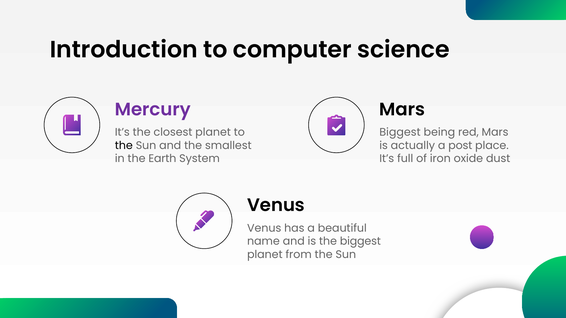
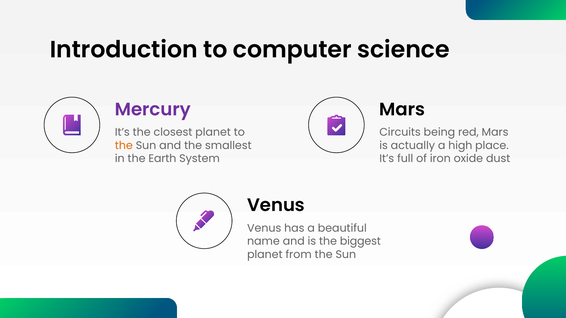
Biggest at (400, 132): Biggest -> Circuits
the at (124, 146) colour: black -> orange
post: post -> high
